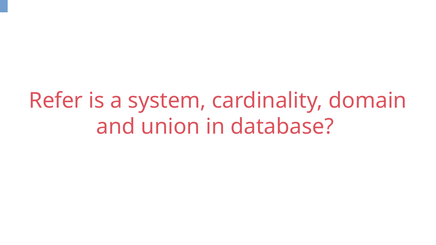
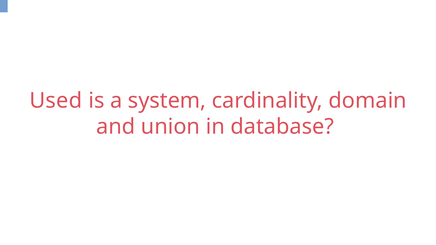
Refer: Refer -> Used
